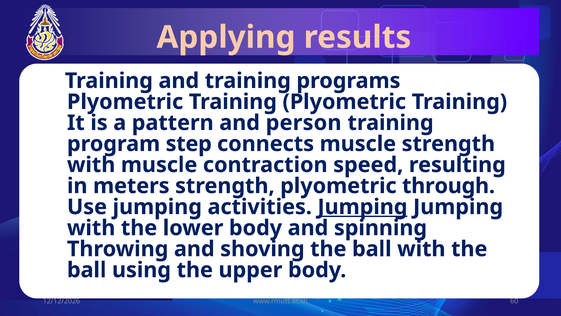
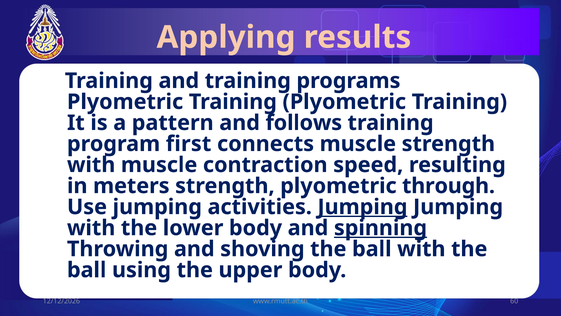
person: person -> follows
step: step -> first
spinning underline: none -> present
